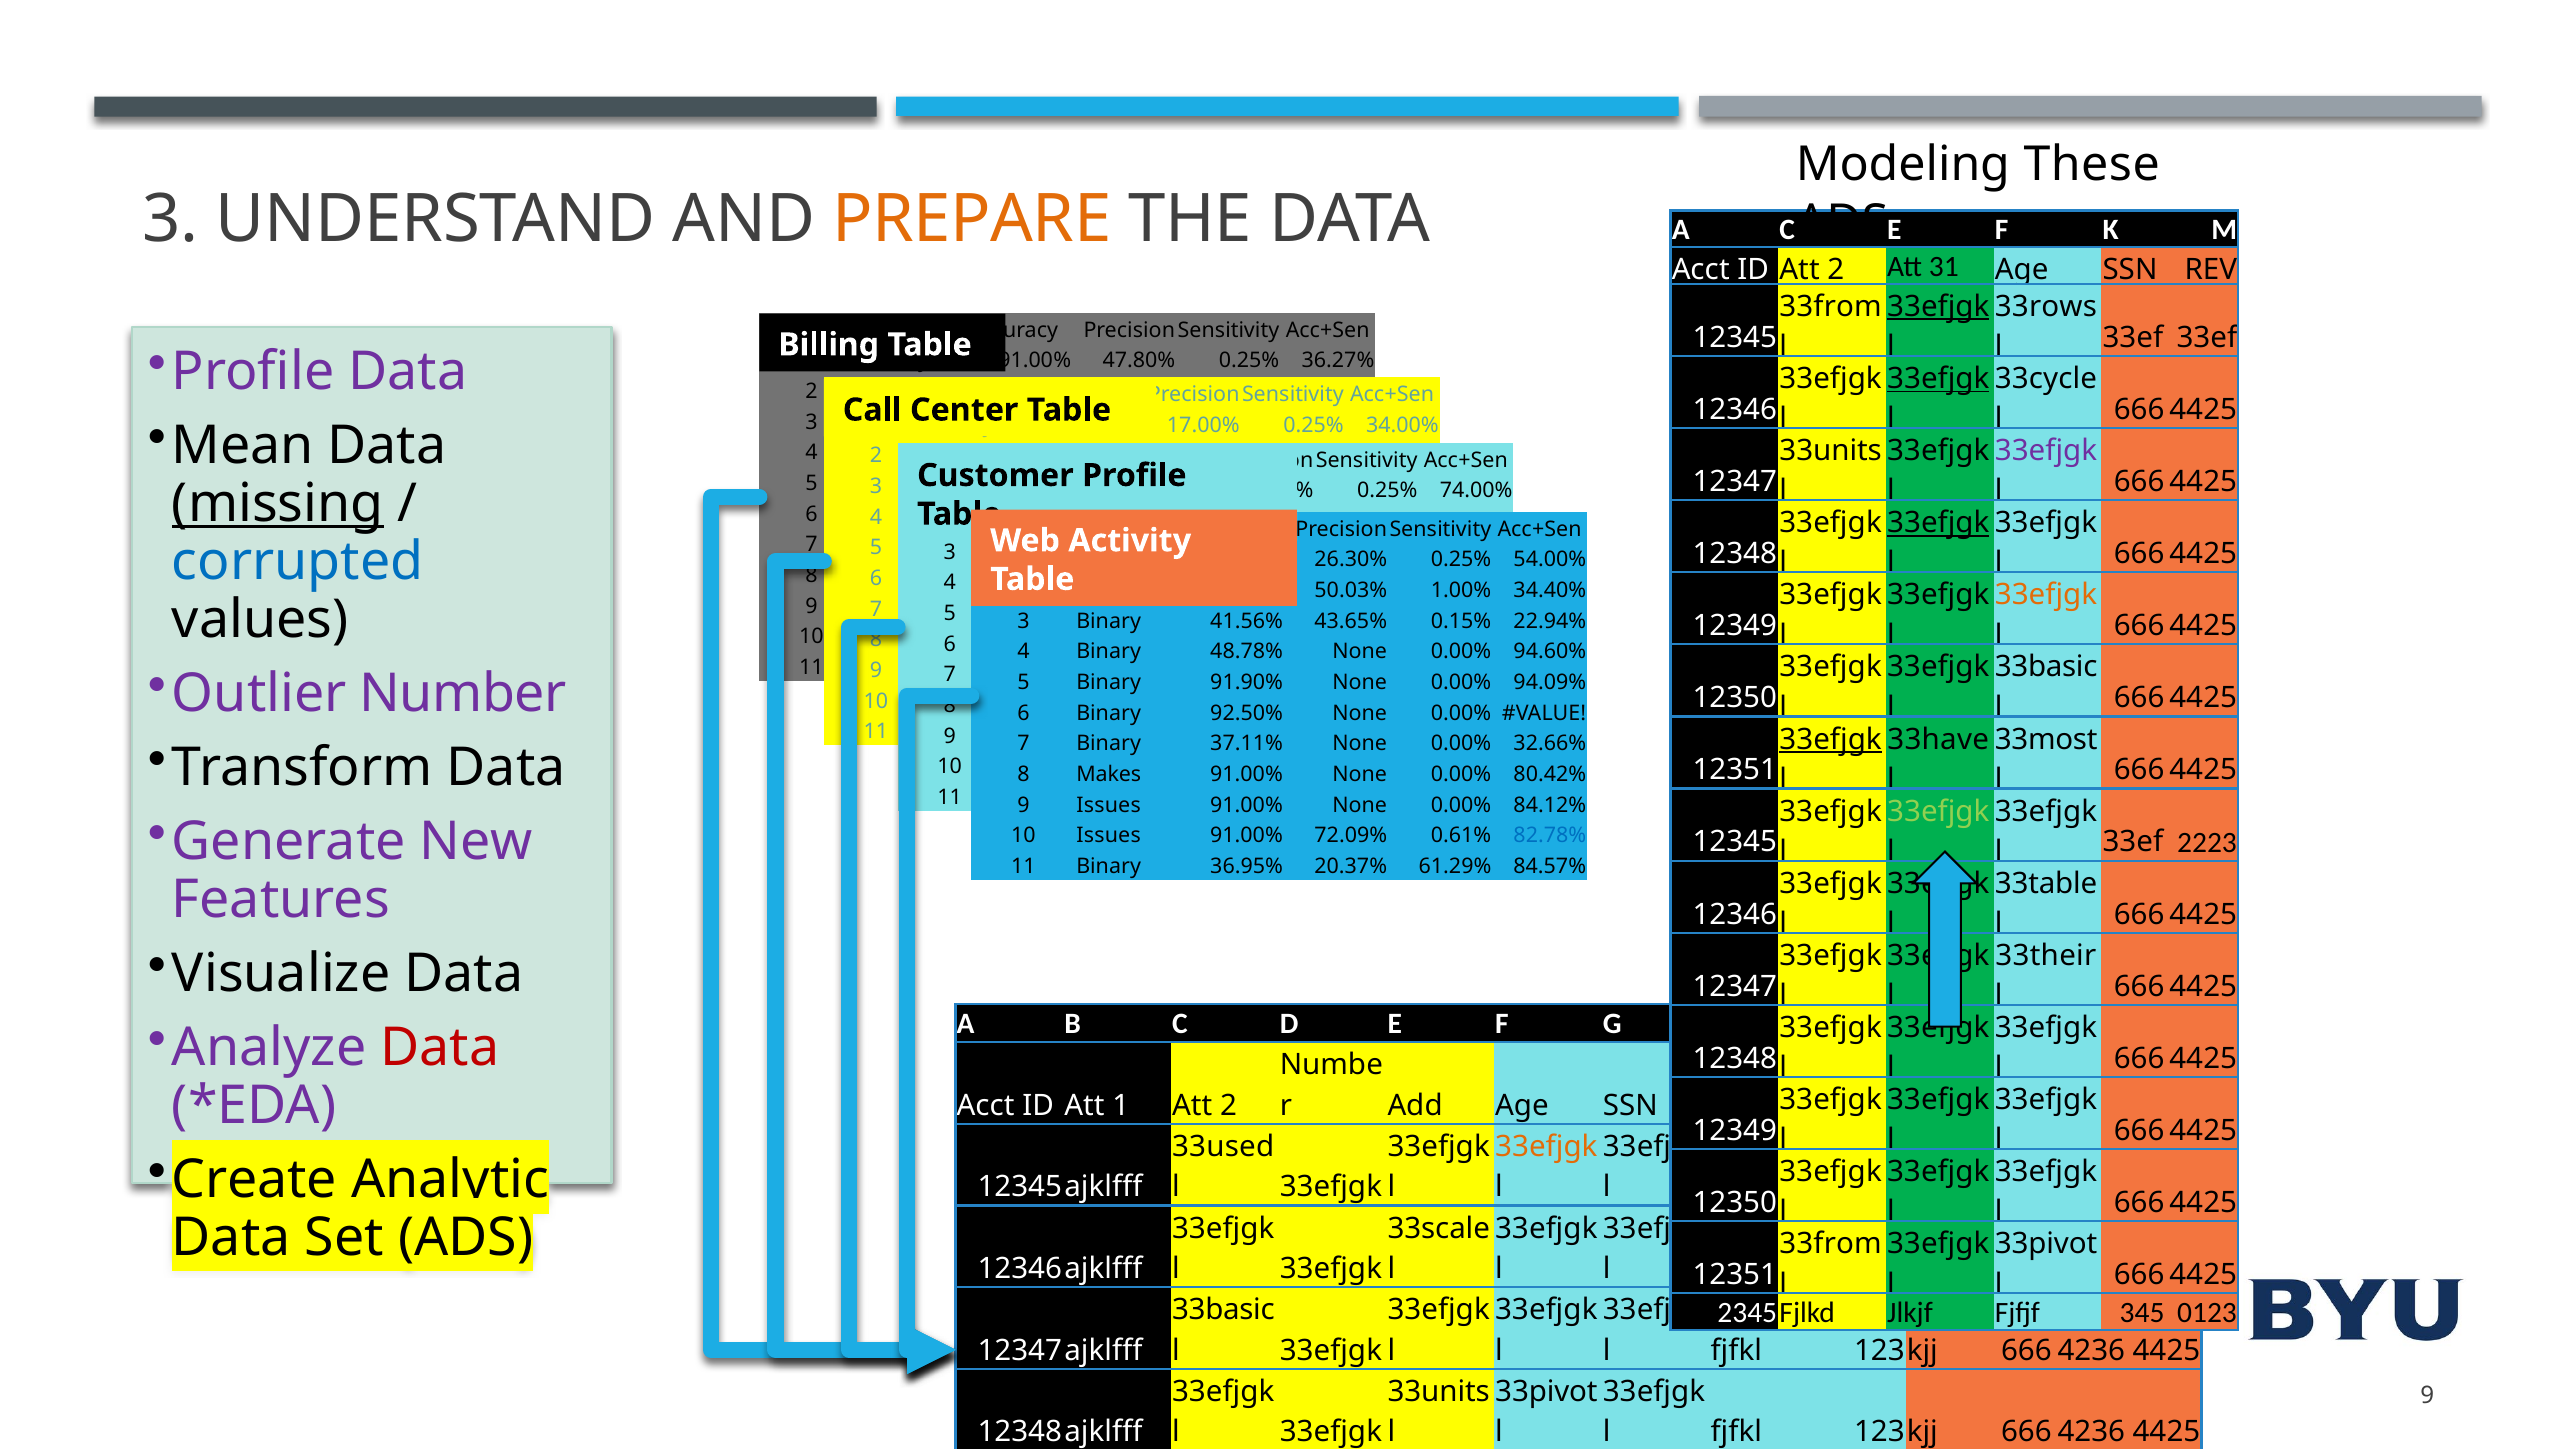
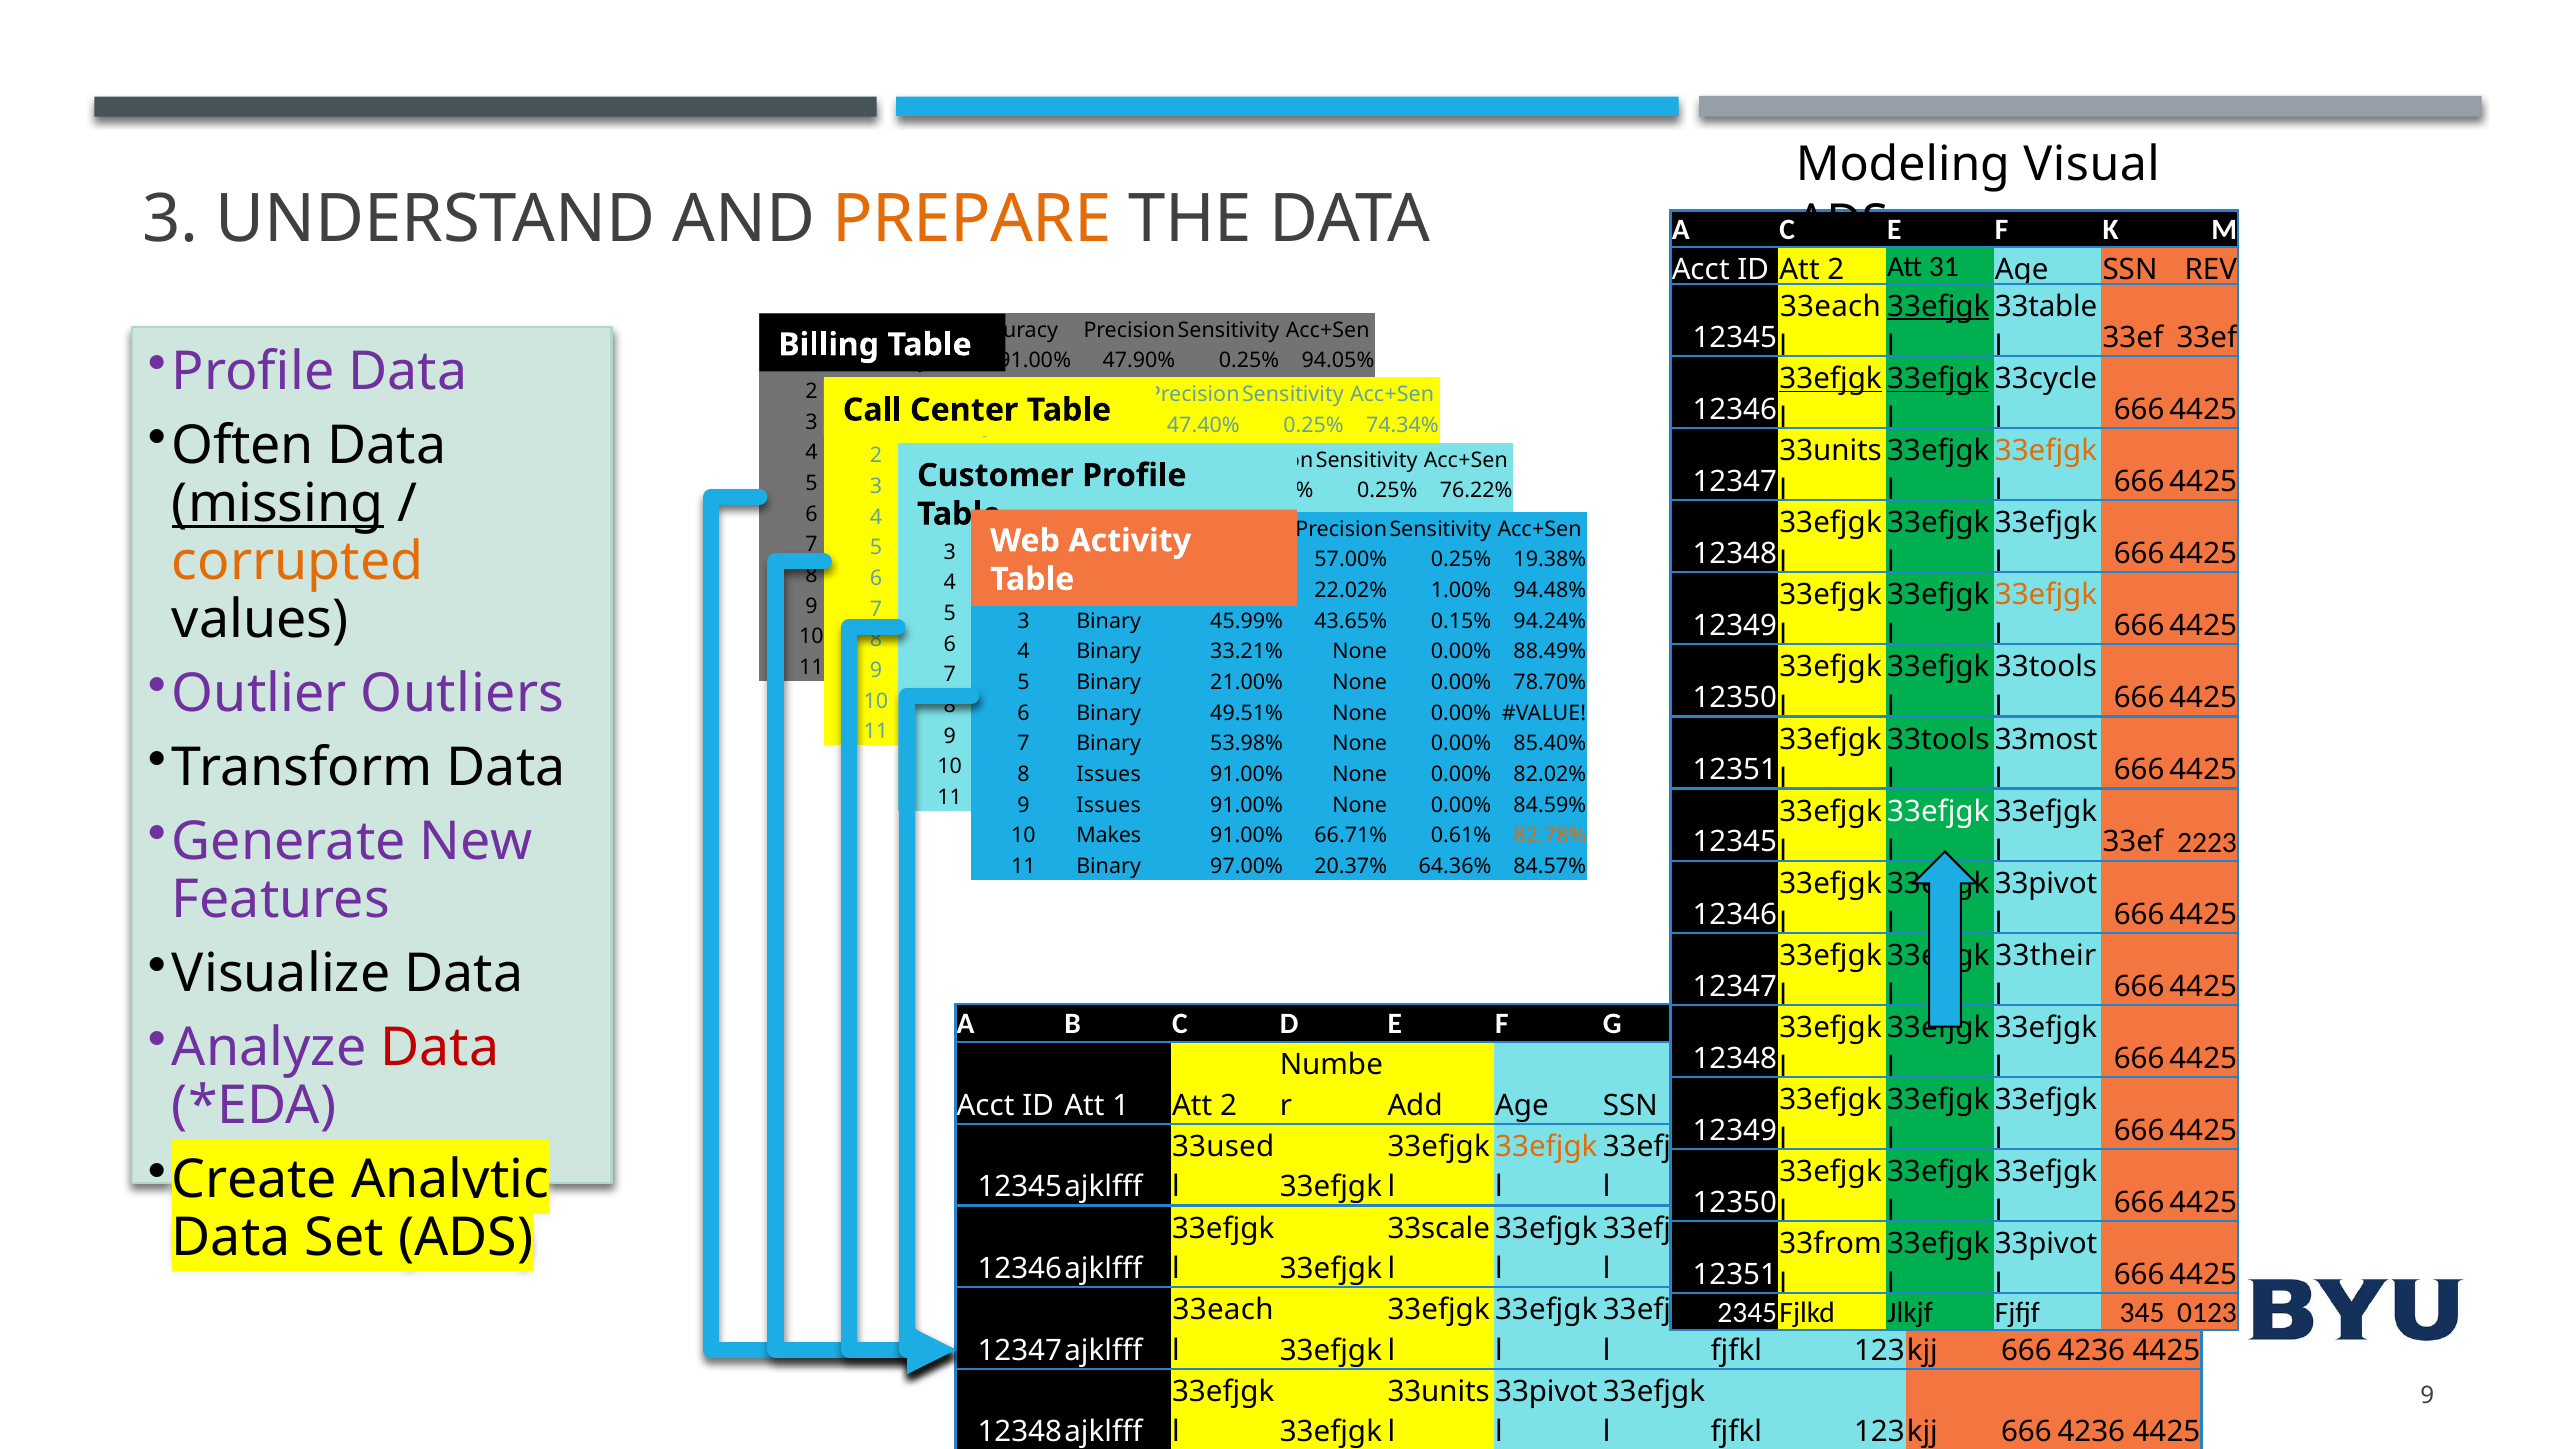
These: These -> Visual
33from at (1831, 307): 33from -> 33each
33rows: 33rows -> 33table
47.80%: 47.80% -> 47.90%
36.27%: 36.27% -> 94.05%
33efjgk at (1831, 379) underline: none -> present
Mean: Mean -> Often
17.00%: 17.00% -> 47.40%
34.00%: 34.00% -> 74.34%
33efjgk at (2046, 451) colour: purple -> orange
74.00%: 74.00% -> 76.22%
33efjgk at (1938, 523) underline: present -> none
corrupted colour: blue -> orange
26.30%: 26.30% -> 57.00%
54.00%: 54.00% -> 19.38%
50.03%: 50.03% -> 22.02%
34.40%: 34.40% -> 94.48%
41.56%: 41.56% -> 45.99%
22.94%: 22.94% -> 94.24%
48.78%: 48.78% -> 33.21%
94.60%: 94.60% -> 88.49%
33basic at (2046, 667): 33basic -> 33tools
Number: Number -> Outliers
91.90%: 91.90% -> 21.00%
94.09%: 94.09% -> 78.70%
92.50%: 92.50% -> 49.51%
33efjgk at (1831, 739) underline: present -> none
33have at (1938, 739): 33have -> 33tools
37.11%: 37.11% -> 53.98%
32.66%: 32.66% -> 85.40%
Makes at (1109, 774): Makes -> Issues
80.42%: 80.42% -> 82.02%
84.12%: 84.12% -> 84.59%
33efjgk at (1938, 811) colour: light green -> white
10 Issues: Issues -> Makes
72.09%: 72.09% -> 66.71%
82.78% at (1550, 836) colour: blue -> orange
36.95%: 36.95% -> 97.00%
61.29%: 61.29% -> 64.36%
33table at (2046, 884): 33table -> 33pivot
33basic at (1223, 1310): 33basic -> 33each
